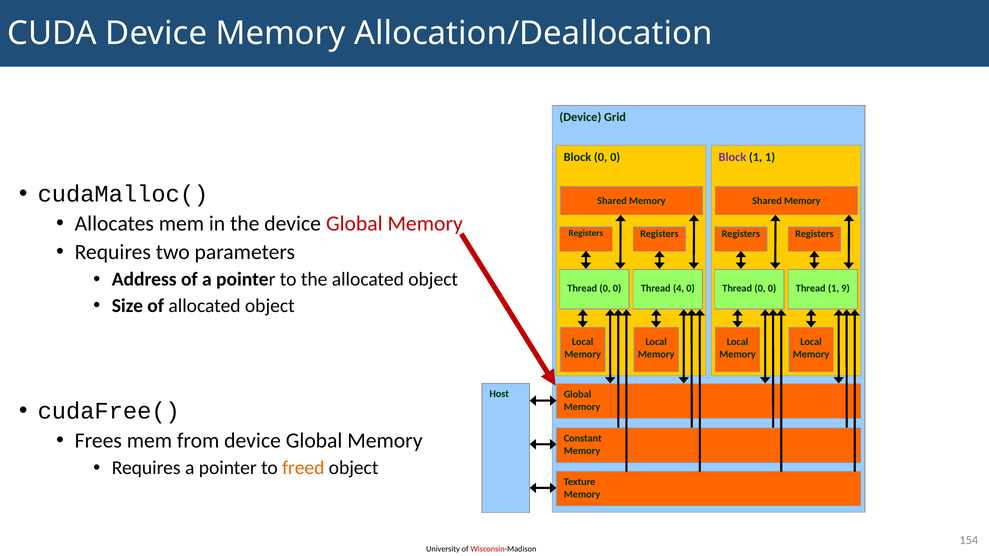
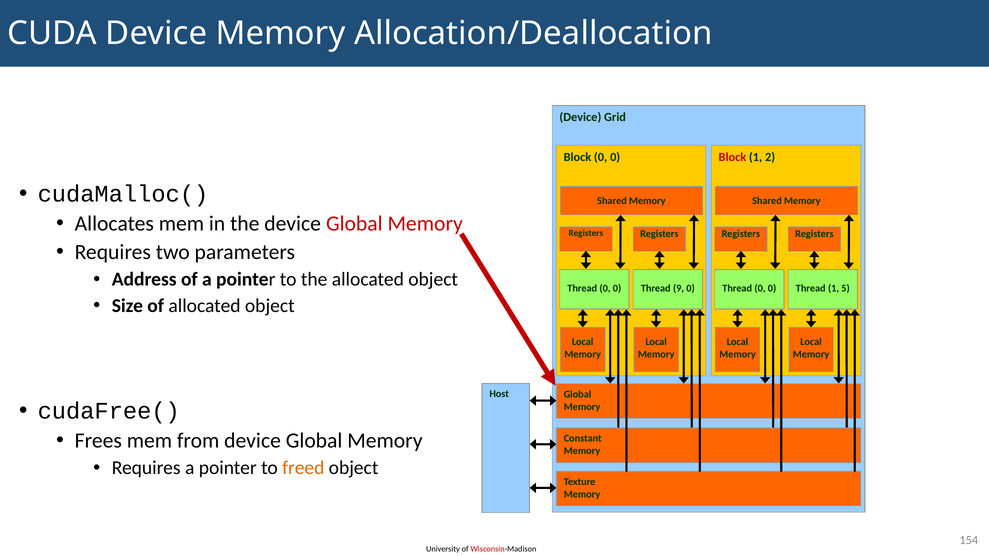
Block at (732, 157) colour: purple -> red
1 1: 1 -> 2
4: 4 -> 9
9: 9 -> 5
